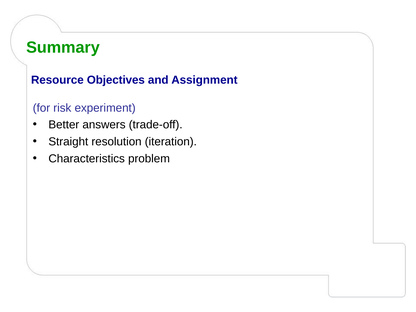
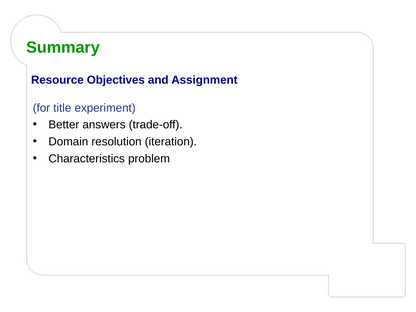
risk: risk -> title
Straight: Straight -> Domain
